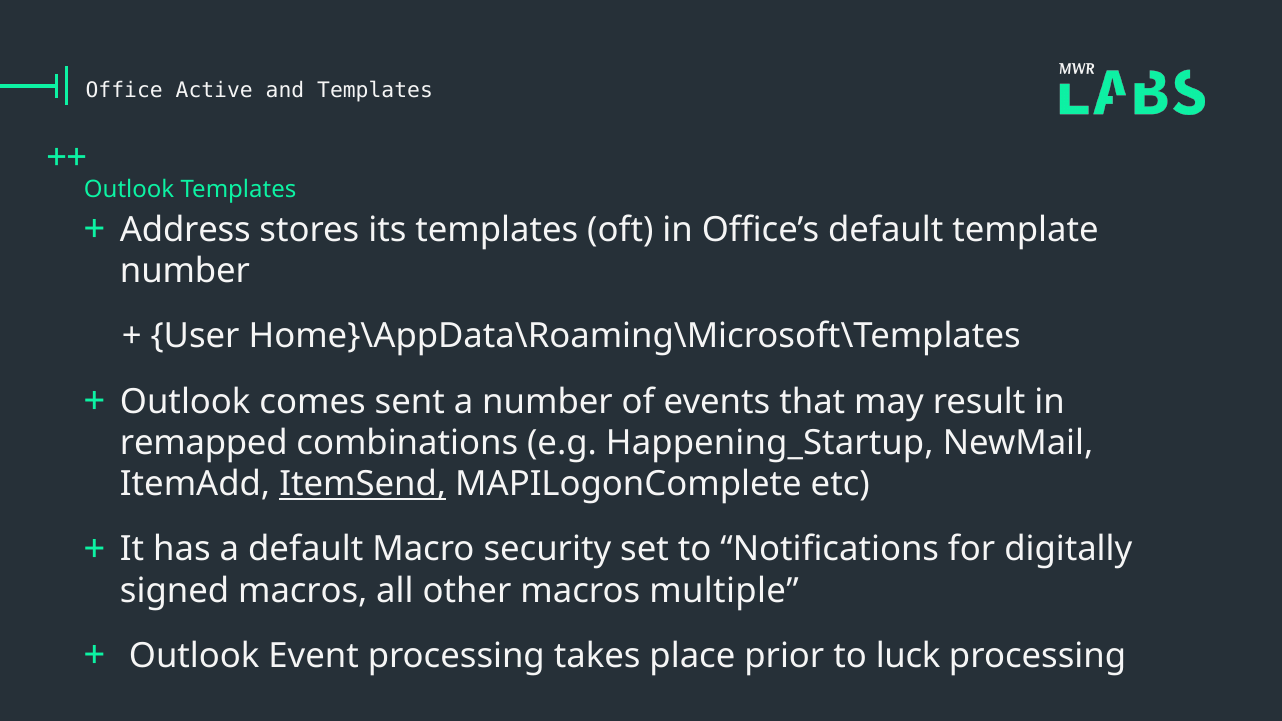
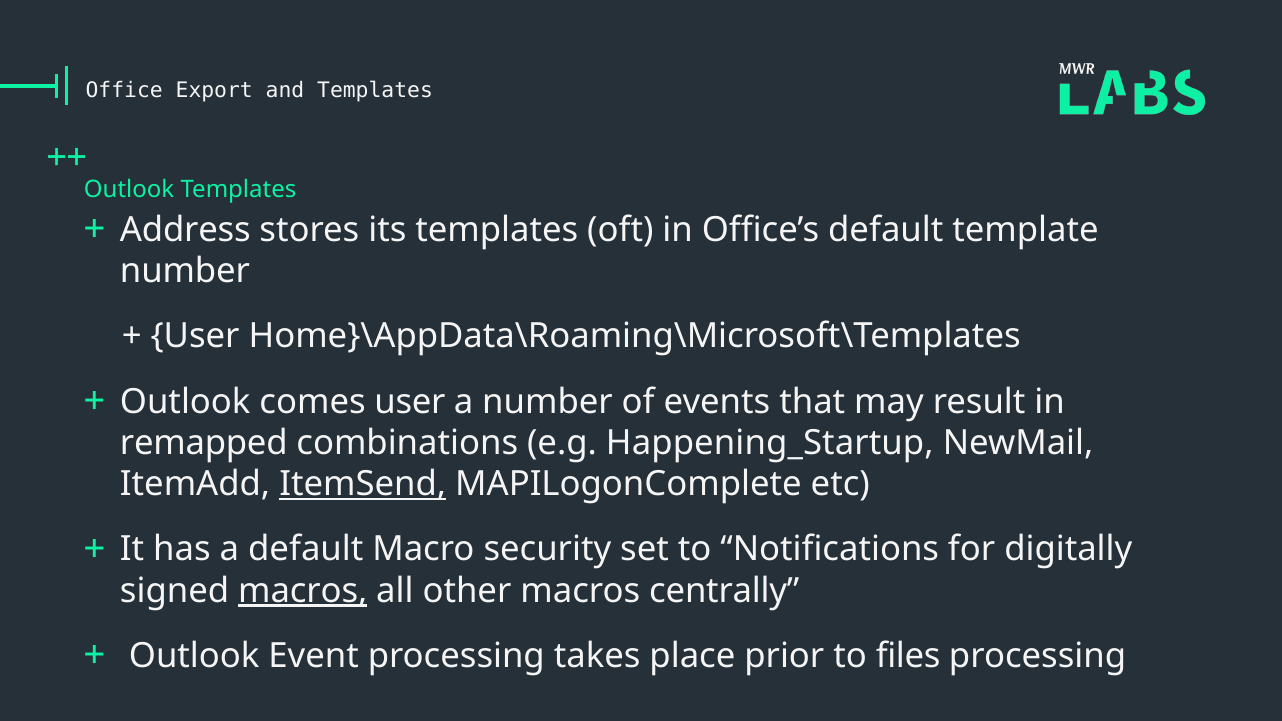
Active: Active -> Export
comes sent: sent -> user
macros at (303, 591) underline: none -> present
multiple: multiple -> centrally
luck: luck -> files
